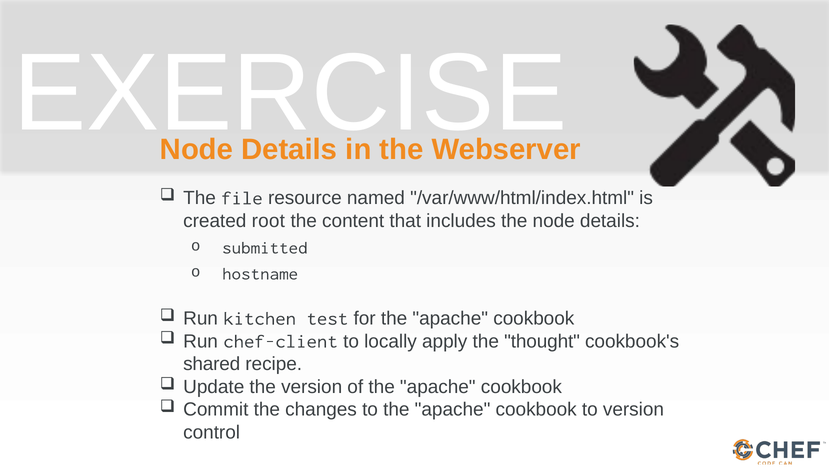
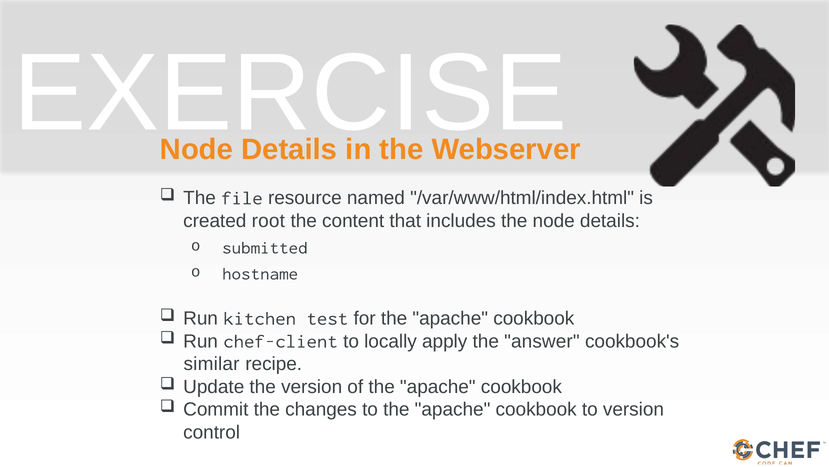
thought: thought -> answer
shared: shared -> similar
